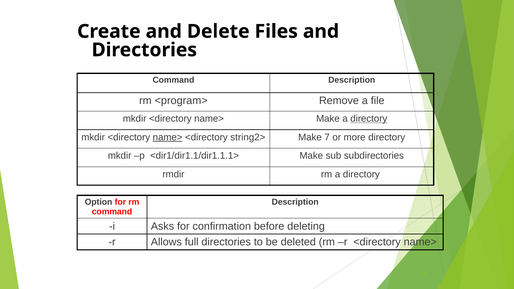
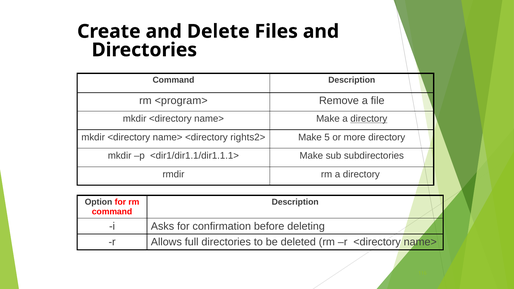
name> at (168, 137) underline: present -> none
string2>: string2> -> rights2>
7: 7 -> 5
